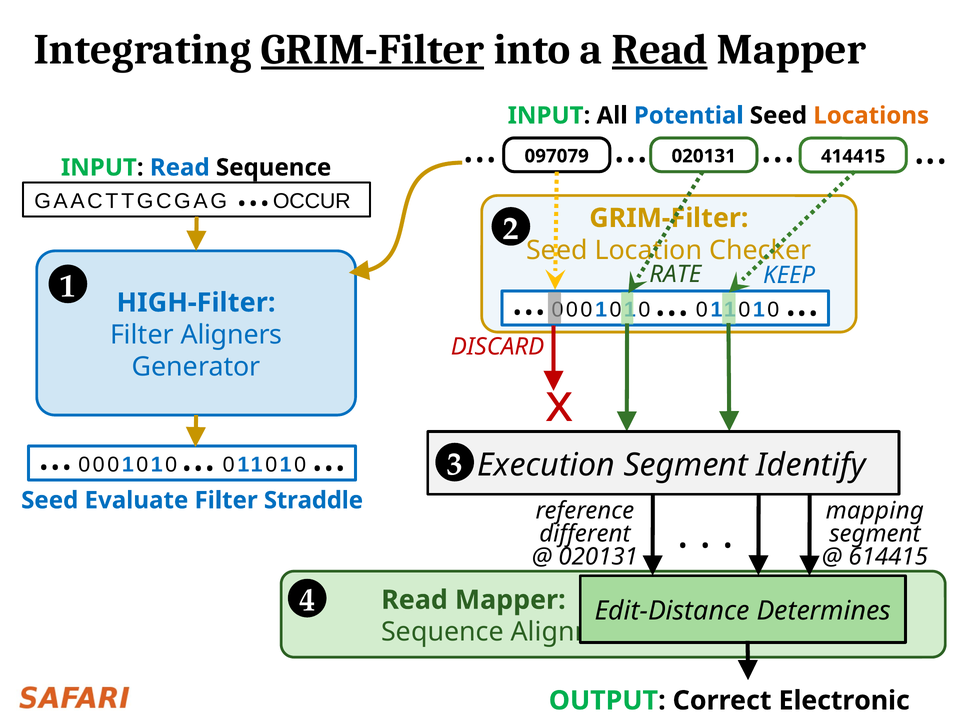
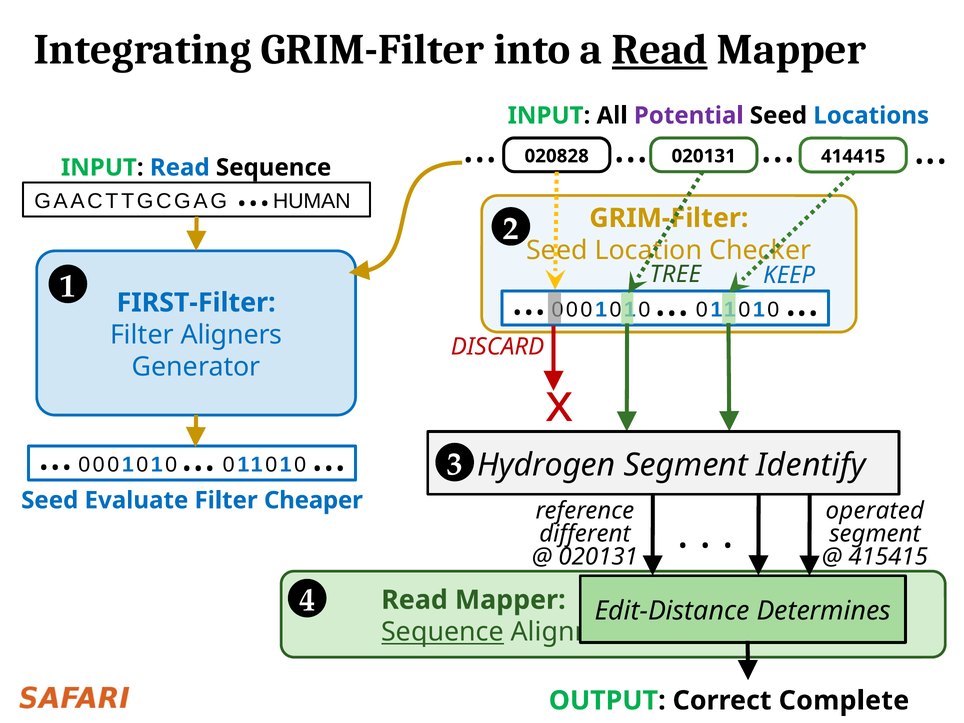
GRIM-Filter at (373, 50) underline: present -> none
Potential colour: blue -> purple
Locations colour: orange -> blue
097079: 097079 -> 020828
OCCUR: OCCUR -> HUMAN
RATE: RATE -> TREE
HIGH-Filter: HIGH-Filter -> FIRST-Filter
Execution: Execution -> Hydrogen
Straddle: Straddle -> Cheaper
mapping: mapping -> operated
614415: 614415 -> 415415
Sequence at (443, 632) underline: none -> present
Electronic: Electronic -> Complete
